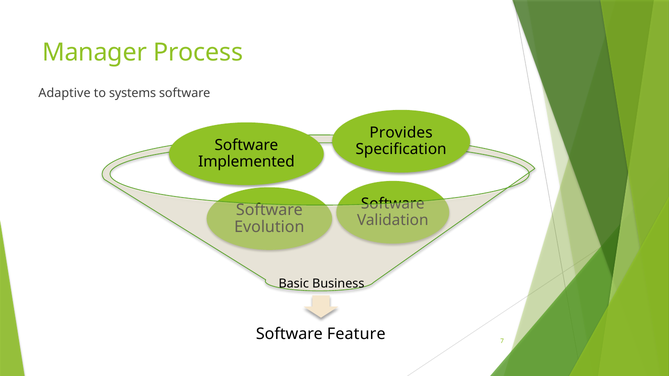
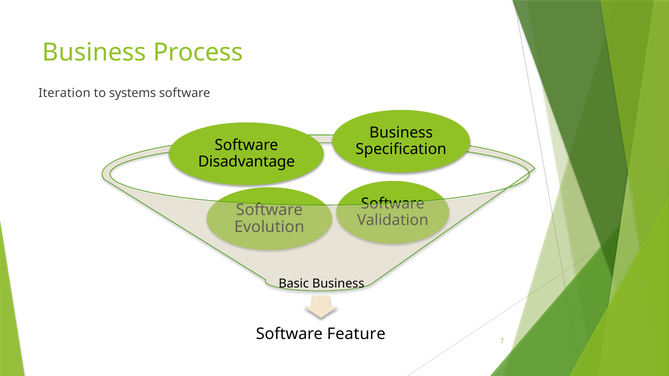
Manager at (94, 53): Manager -> Business
Adaptive: Adaptive -> Iteration
Provides at (401, 133): Provides -> Business
Implemented: Implemented -> Disadvantage
